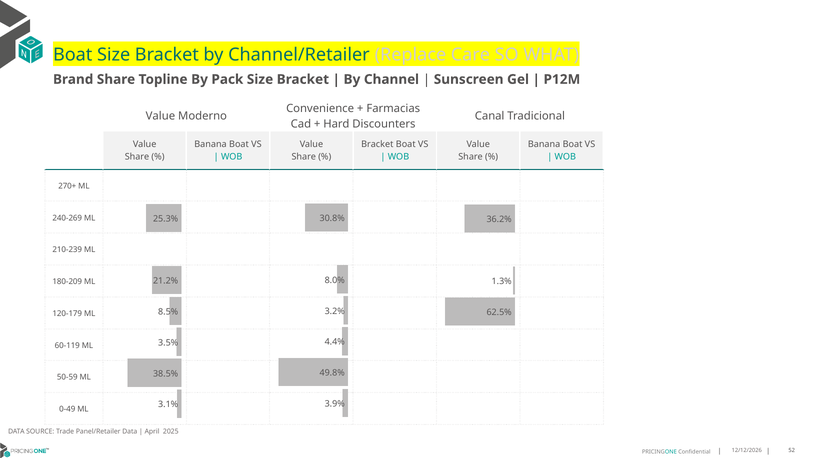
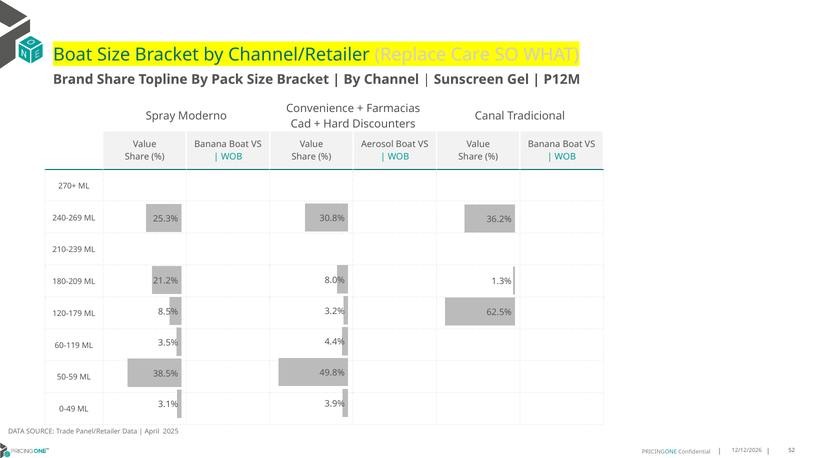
Value at (160, 116): Value -> Spray
Bracket at (377, 144): Bracket -> Aerosol
